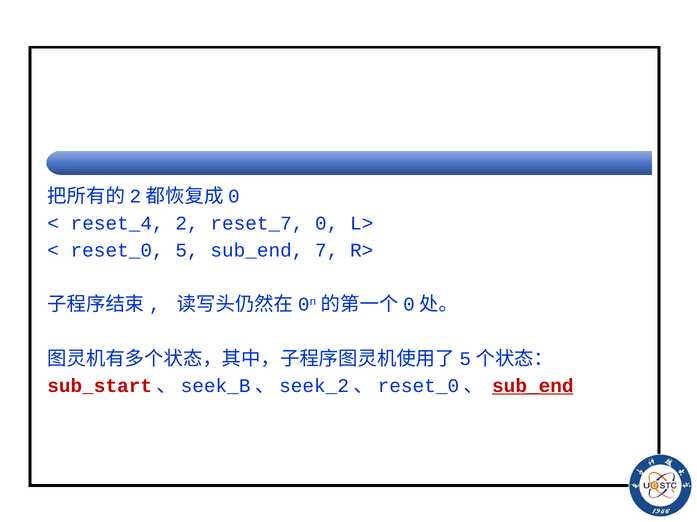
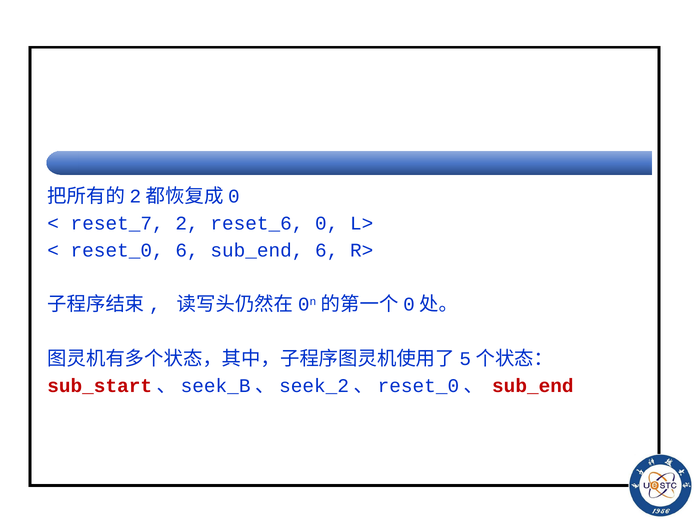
reset_4: reset_4 -> reset_7
reset_7: reset_7 -> reset_6
reset_0 5: 5 -> 6
sub_end 7: 7 -> 6
sub_end at (533, 386) underline: present -> none
